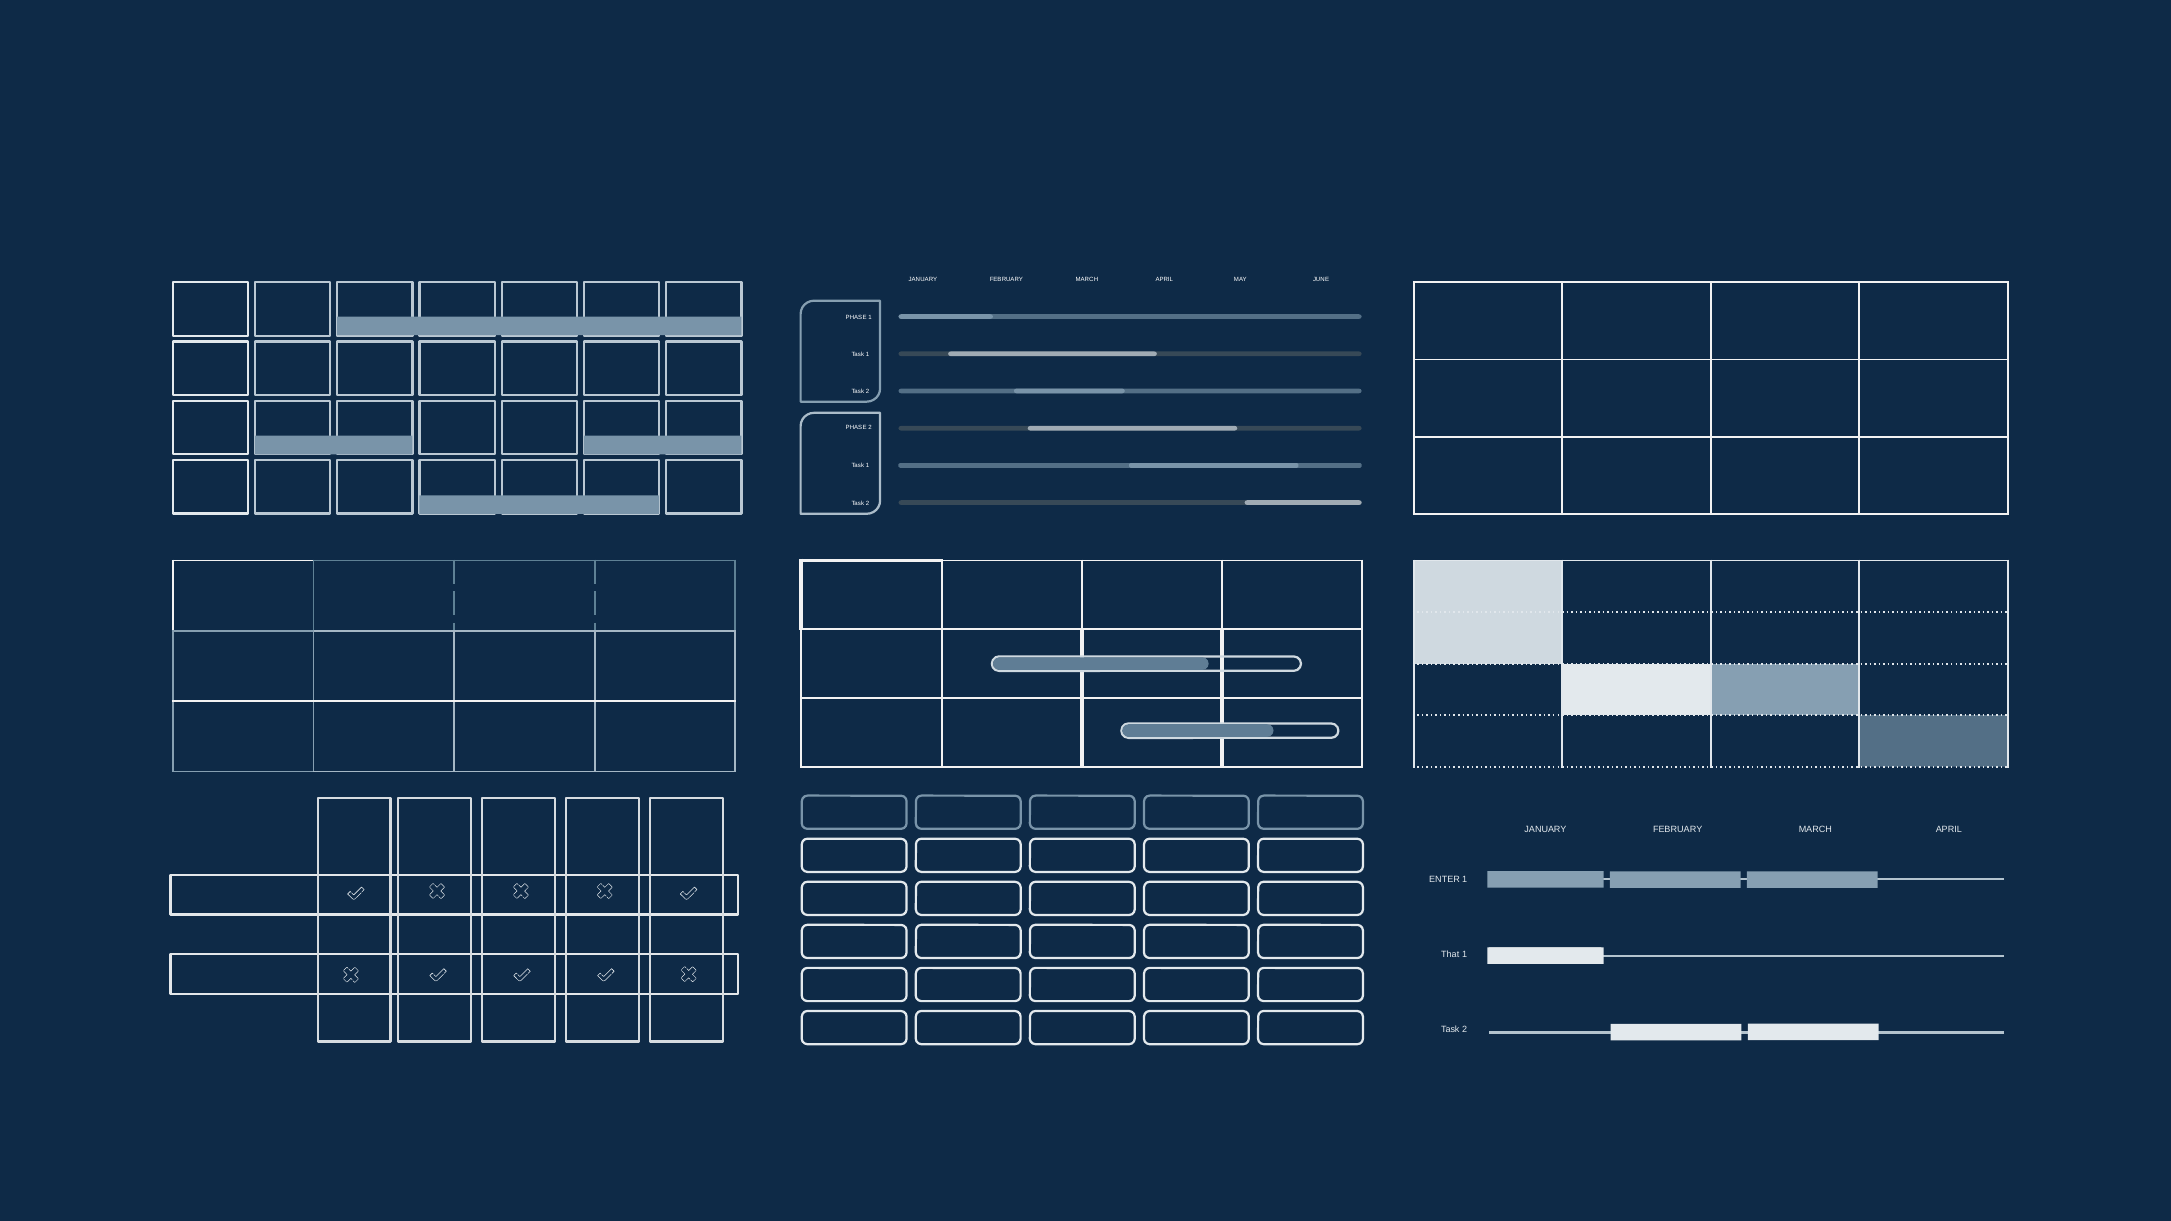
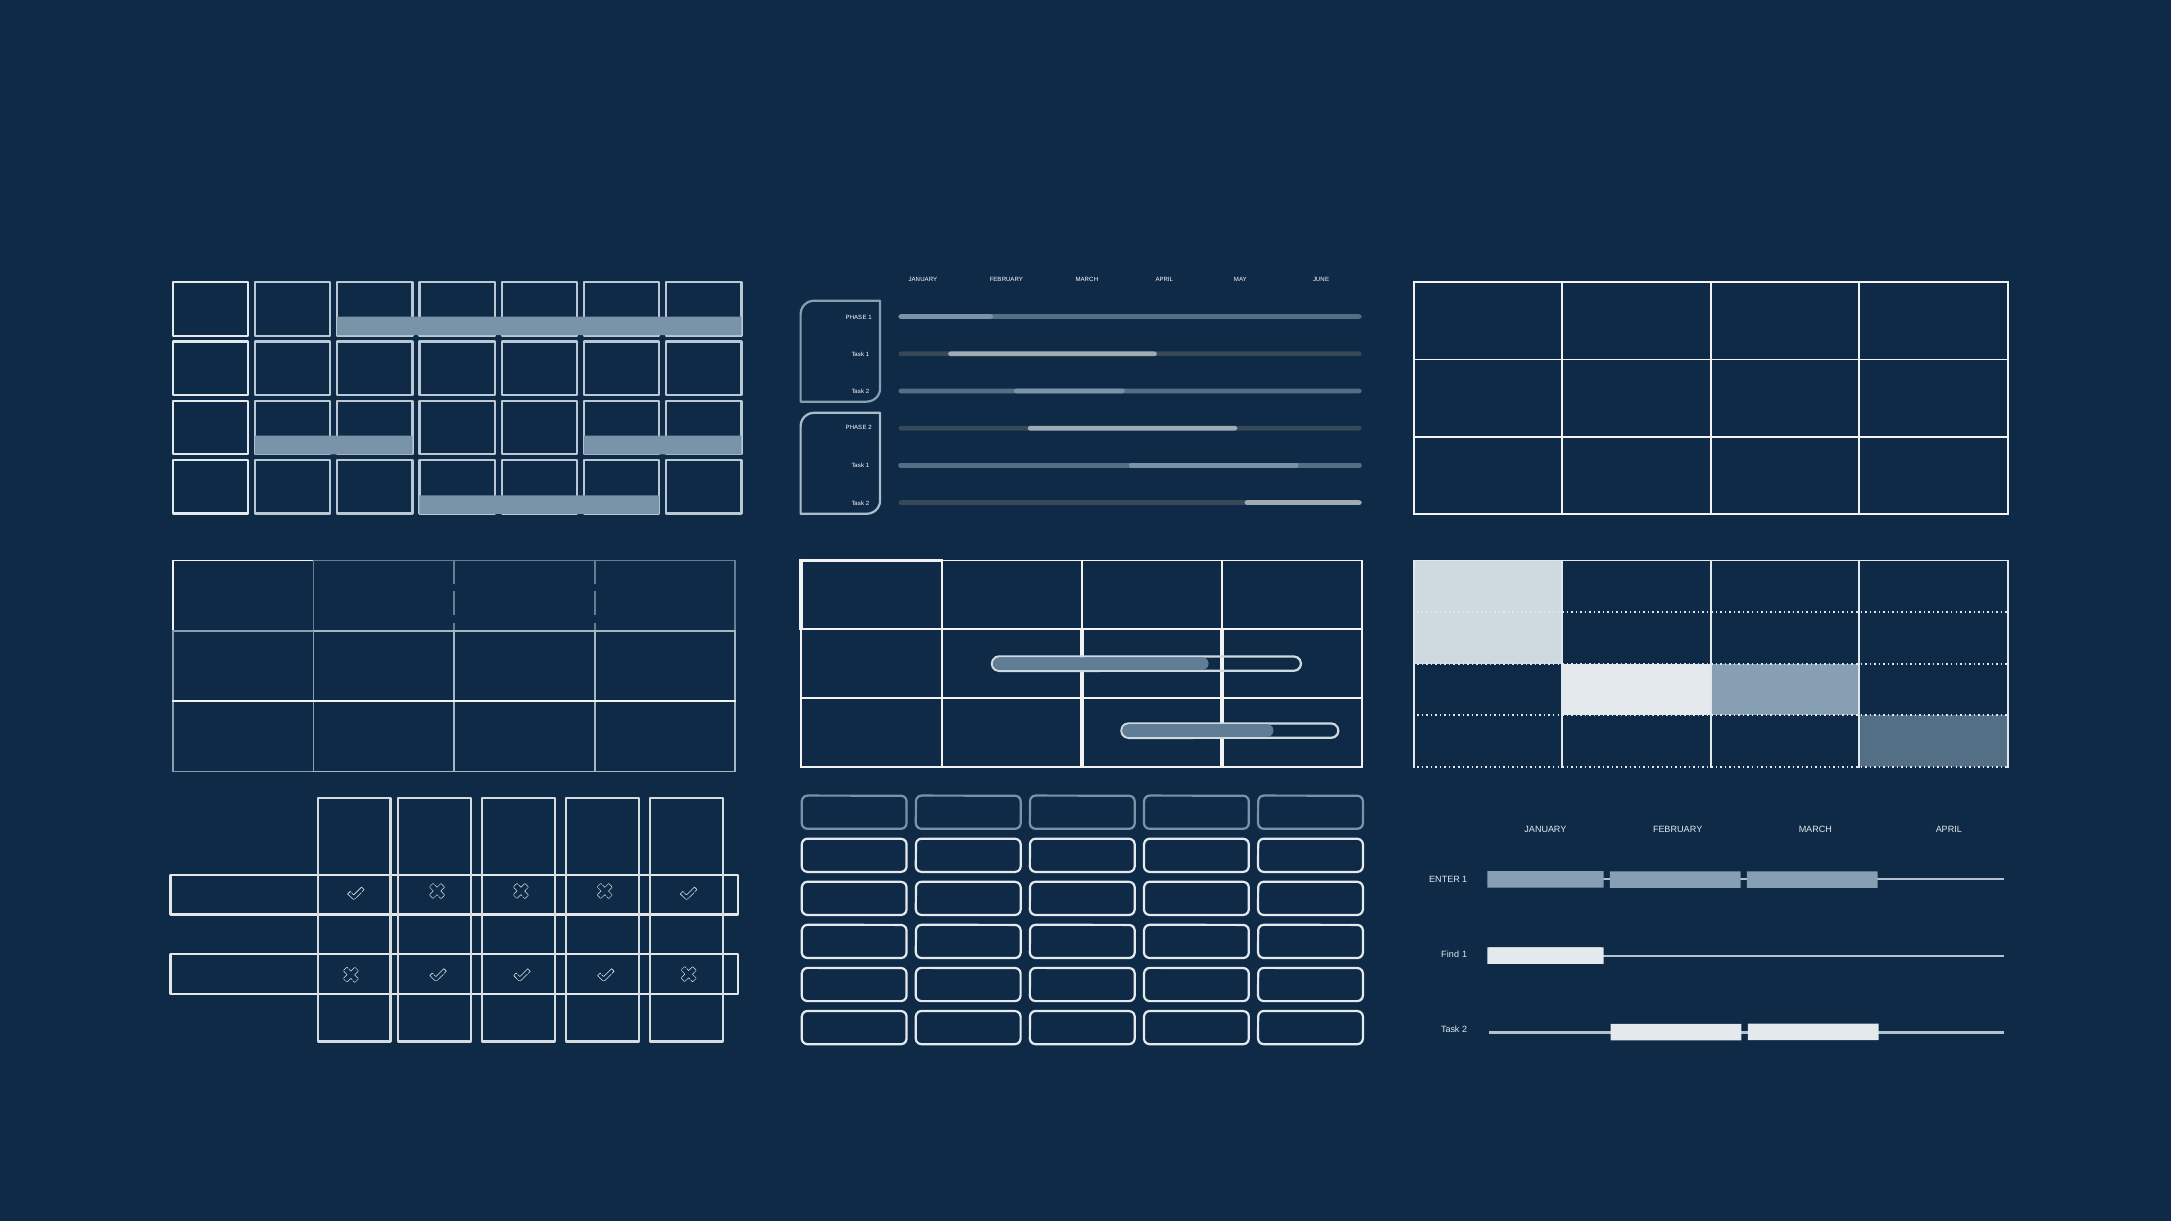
That: That -> Find
